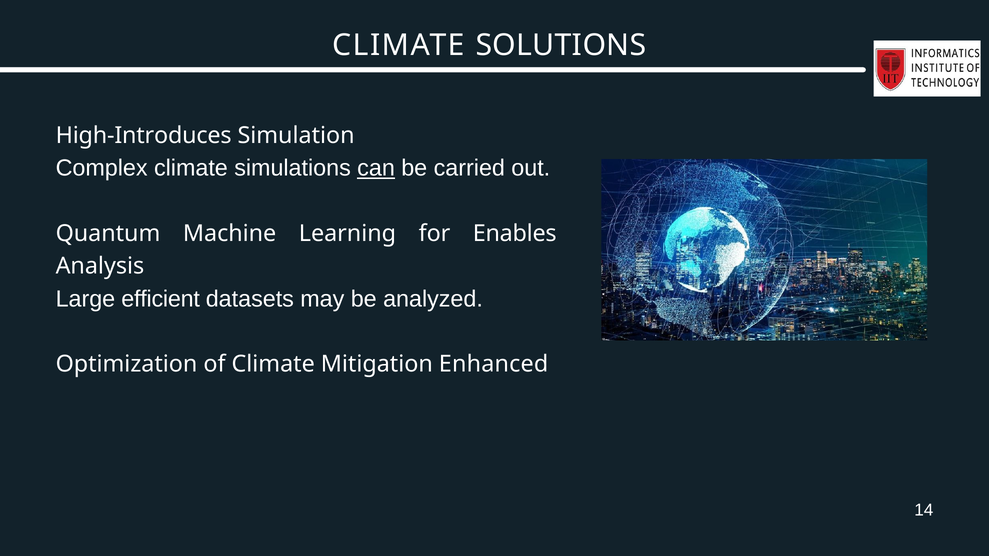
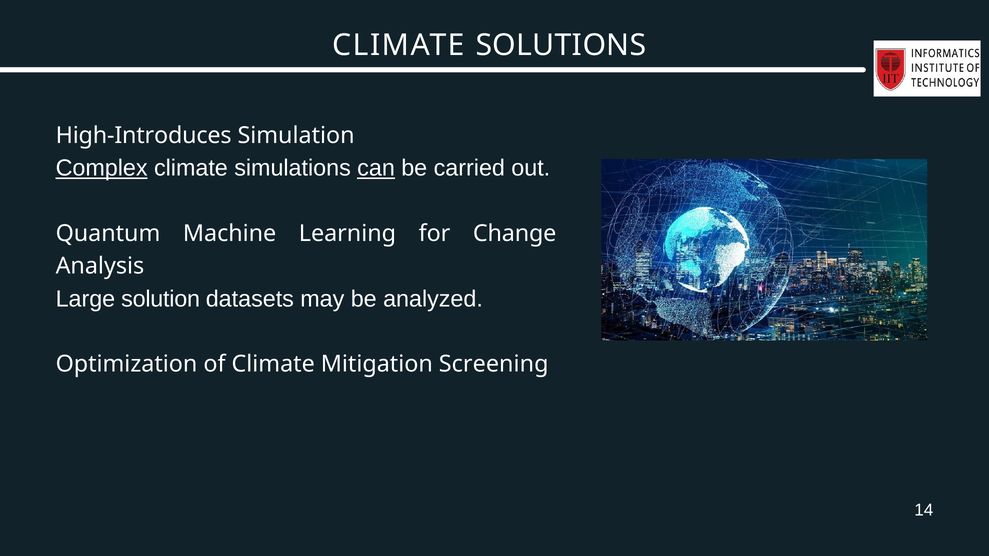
Complex underline: none -> present
Enables: Enables -> Change
efficient: efficient -> solution
Enhanced: Enhanced -> Screening
